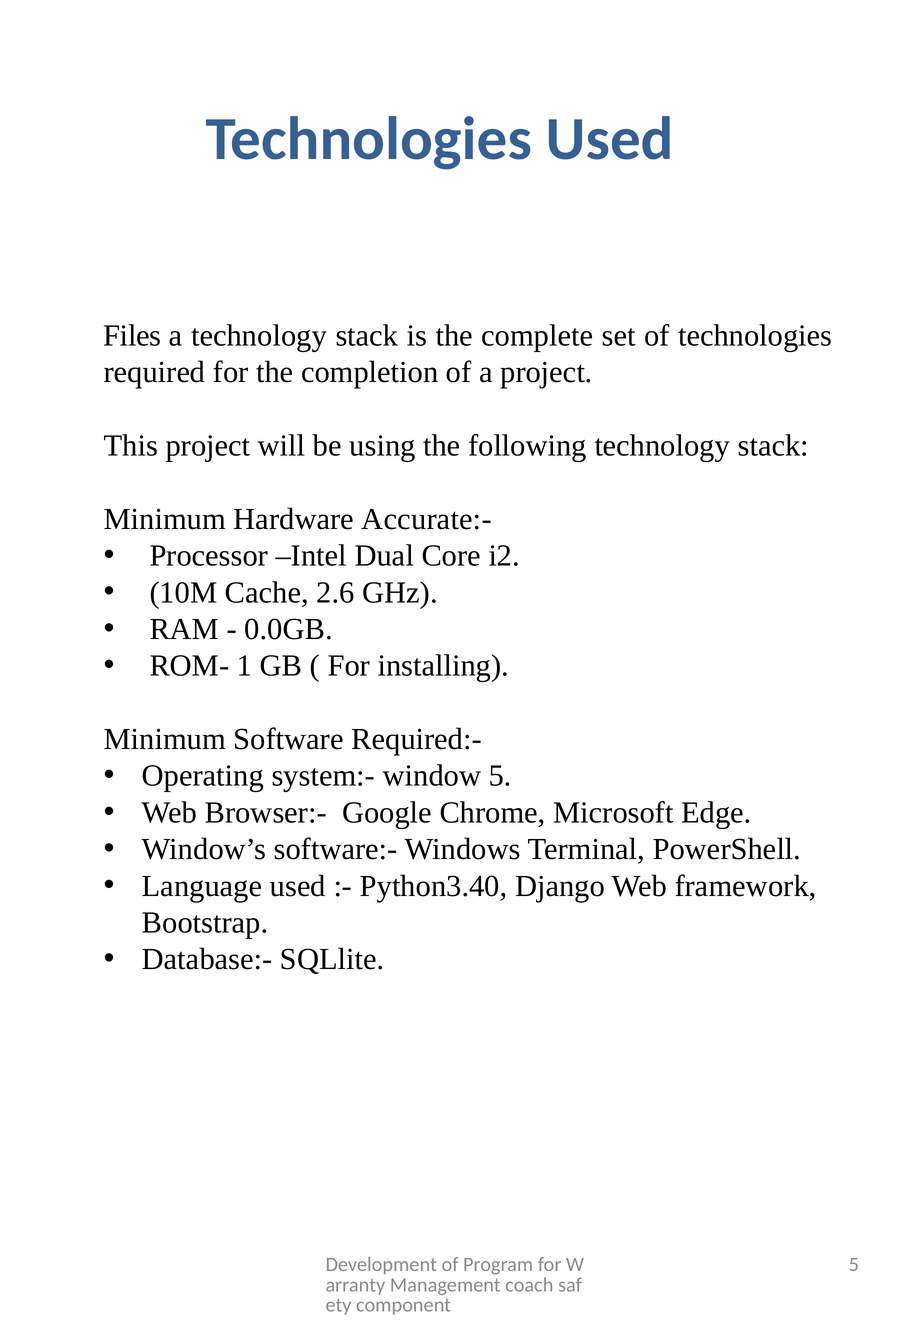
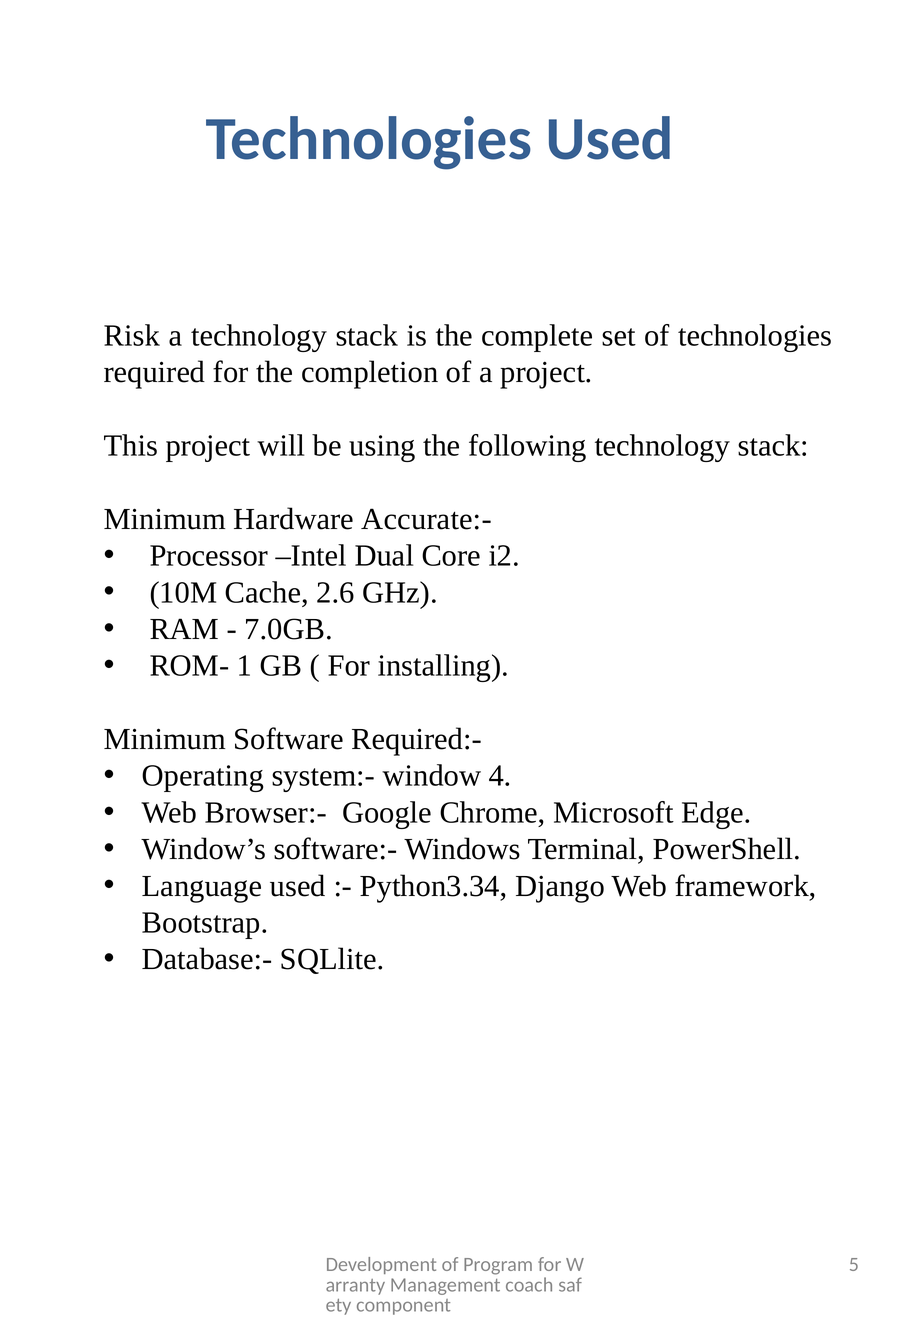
Files: Files -> Risk
0.0GB: 0.0GB -> 7.0GB
window 5: 5 -> 4
Python3.40: Python3.40 -> Python3.34
